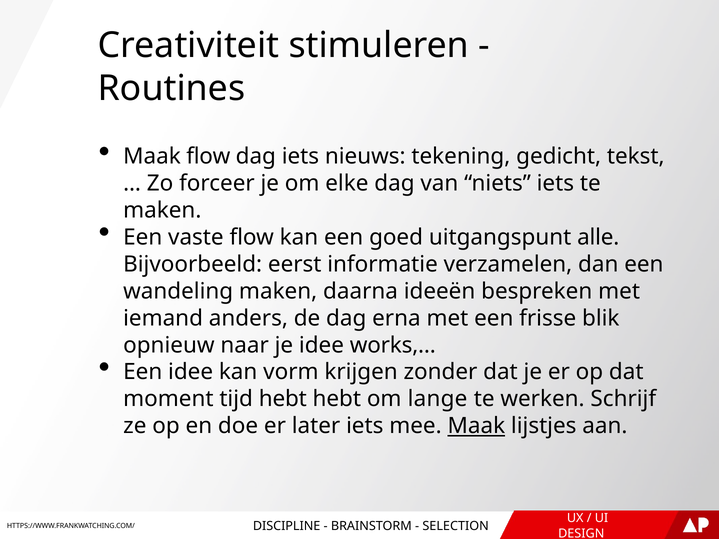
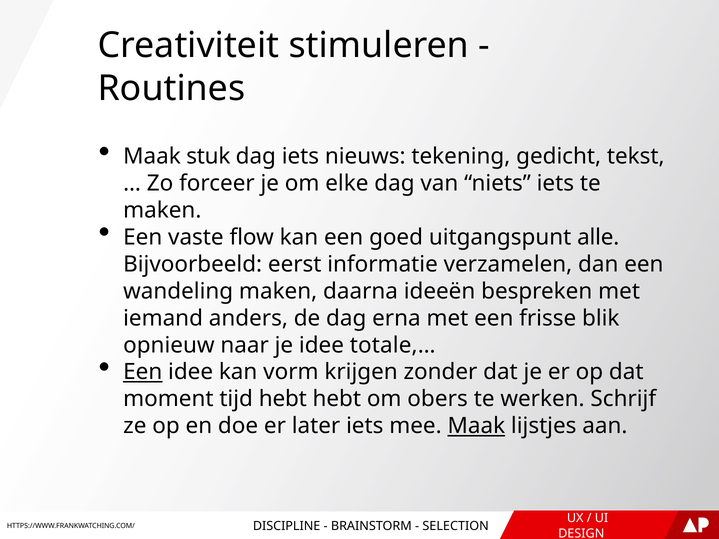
Maak flow: flow -> stuk
works,…: works,… -> totale,…
Een at (143, 372) underline: none -> present
lange: lange -> obers
